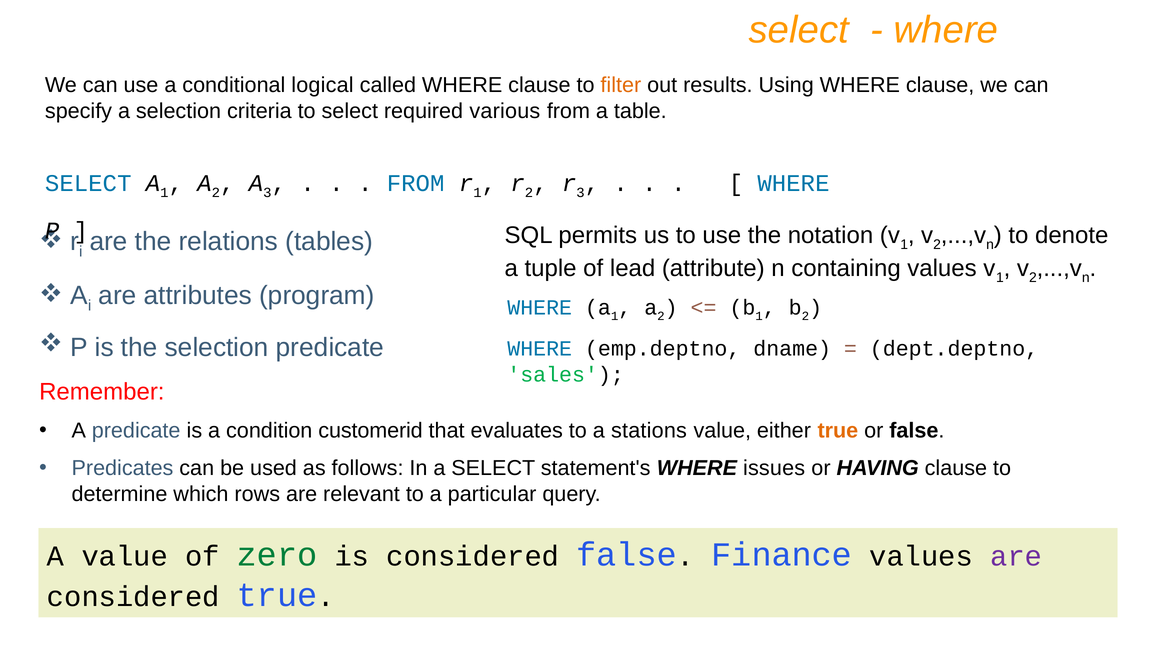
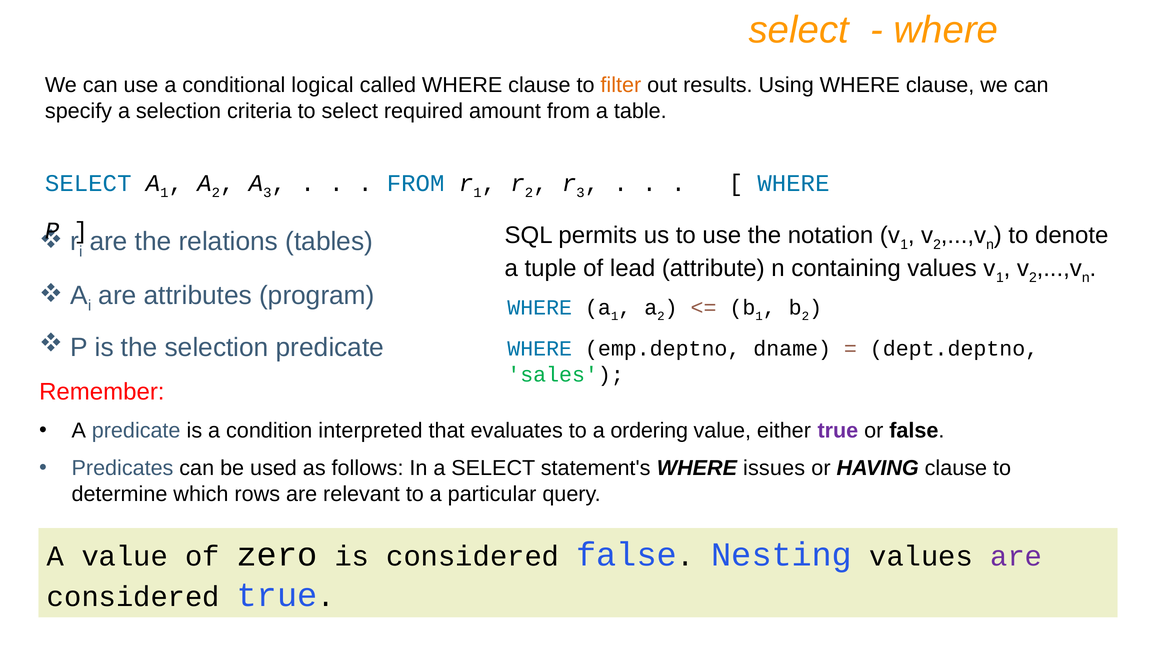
various: various -> amount
customerid: customerid -> interpreted
stations: stations -> ordering
true at (838, 430) colour: orange -> purple
zero colour: green -> black
Finance: Finance -> Nesting
